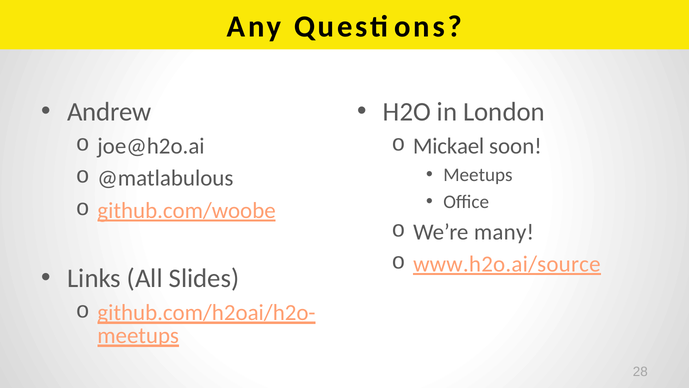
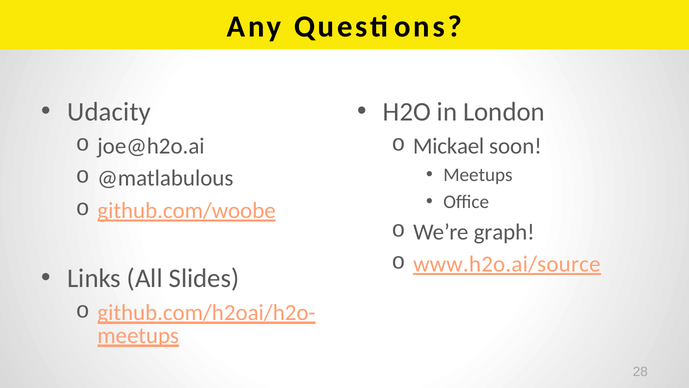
Andrew: Andrew -> Udacity
many: many -> graph
